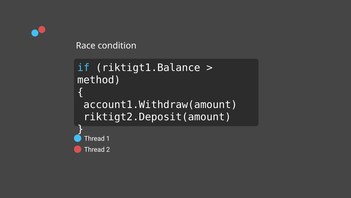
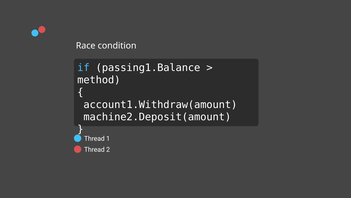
riktigt1.Balance: riktigt1.Balance -> passing1.Balance
riktigt2.Deposit(amount: riktigt2.Deposit(amount -> machine2.Deposit(amount
